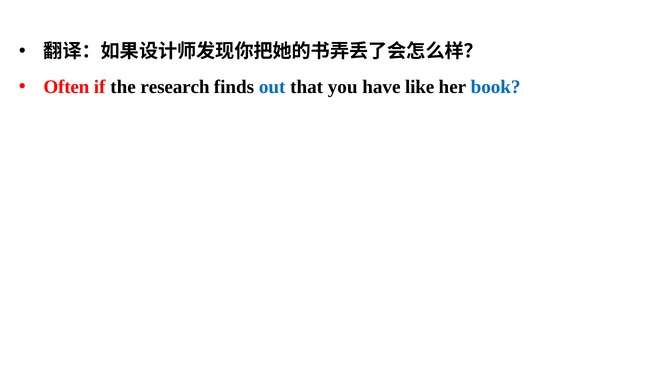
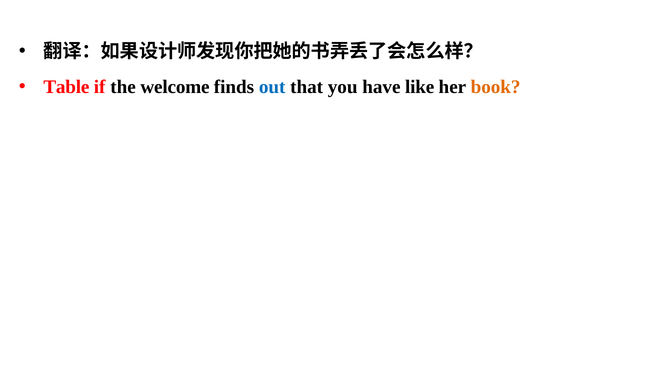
Often: Often -> Table
research: research -> welcome
book colour: blue -> orange
